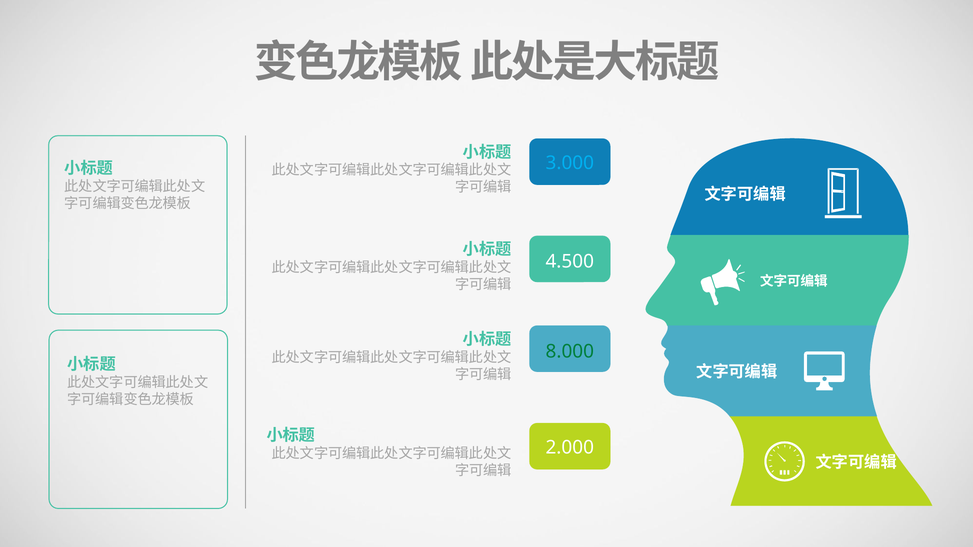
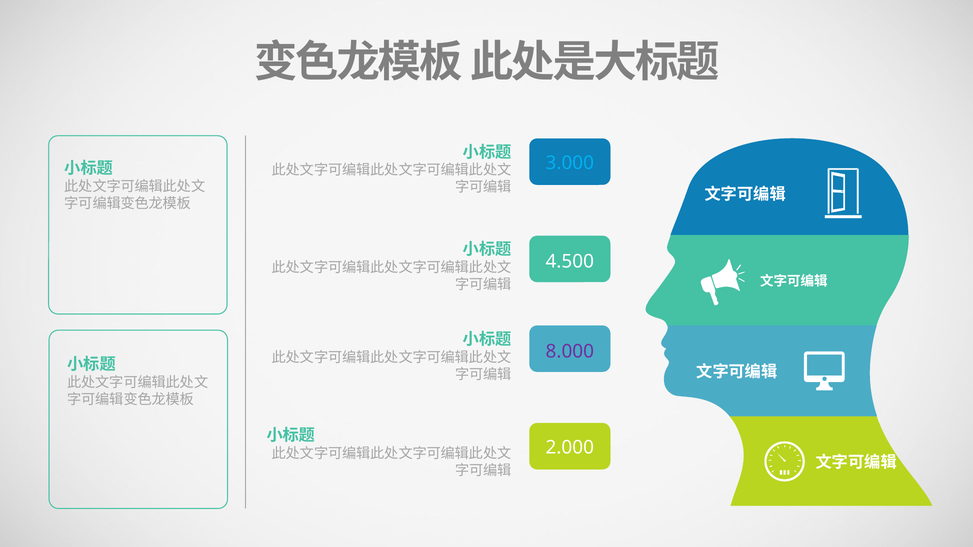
8.000 colour: green -> purple
